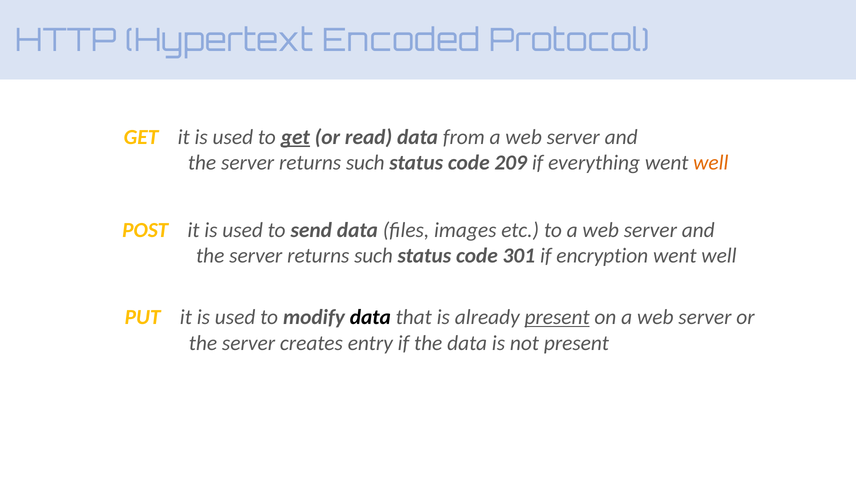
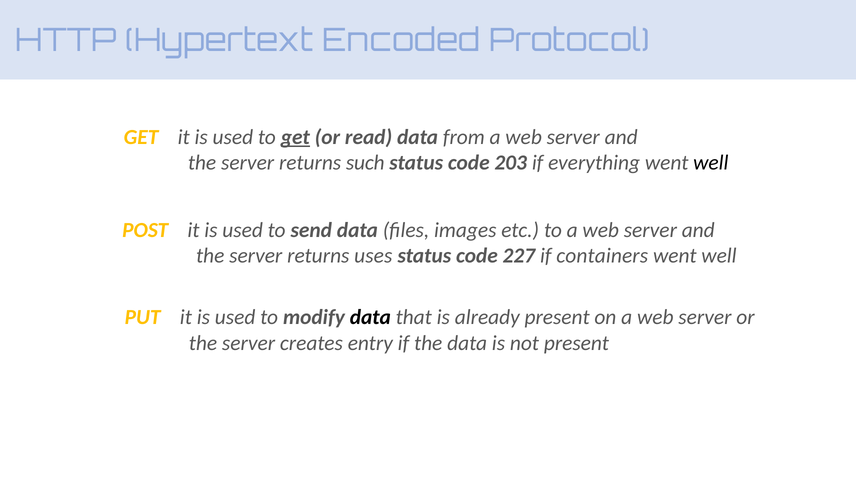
209: 209 -> 203
well at (711, 163) colour: orange -> black
such at (373, 255): such -> uses
301: 301 -> 227
encryption: encryption -> containers
present at (557, 317) underline: present -> none
